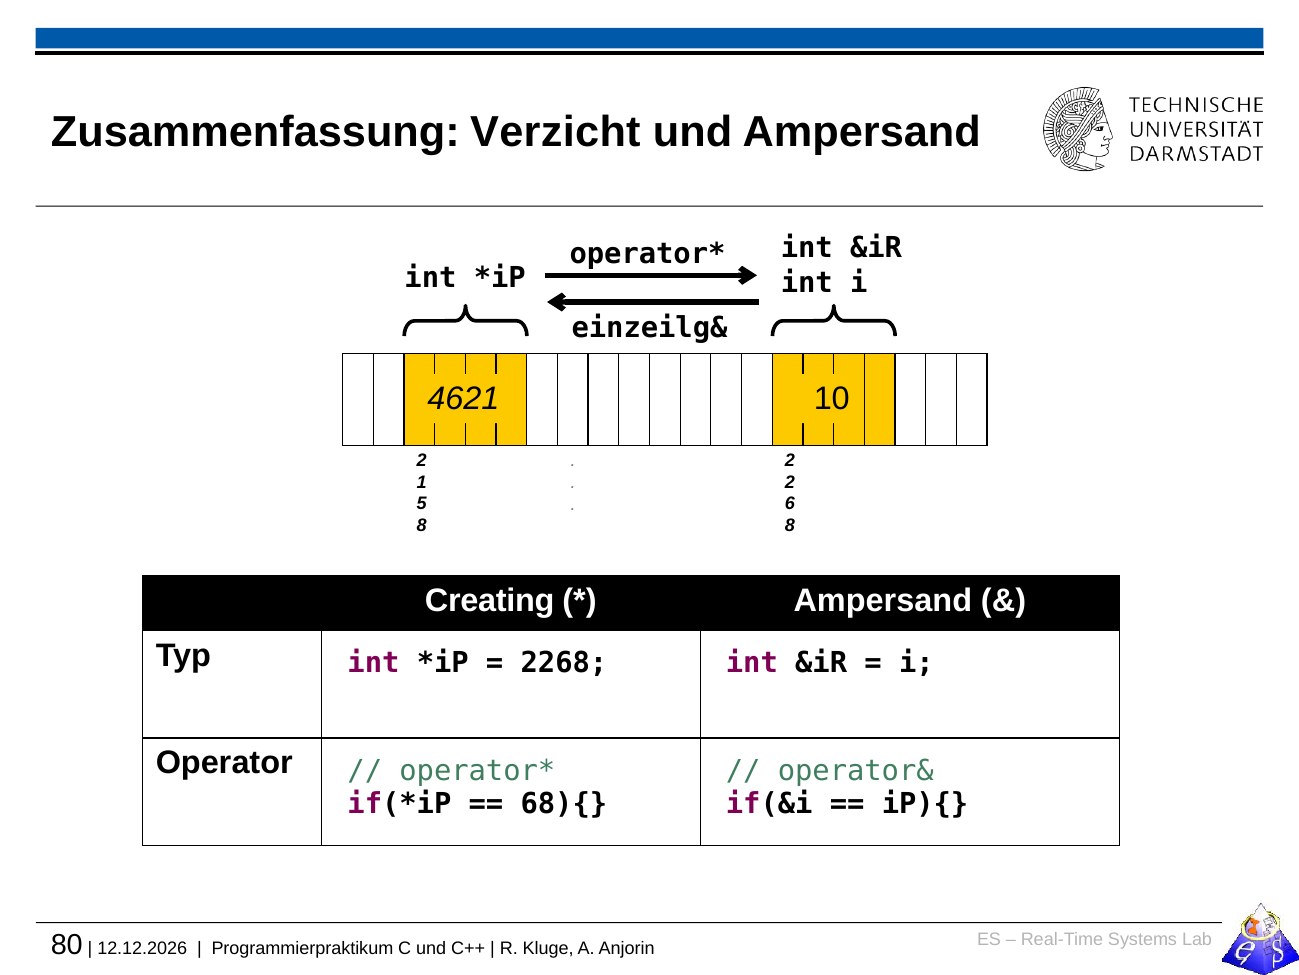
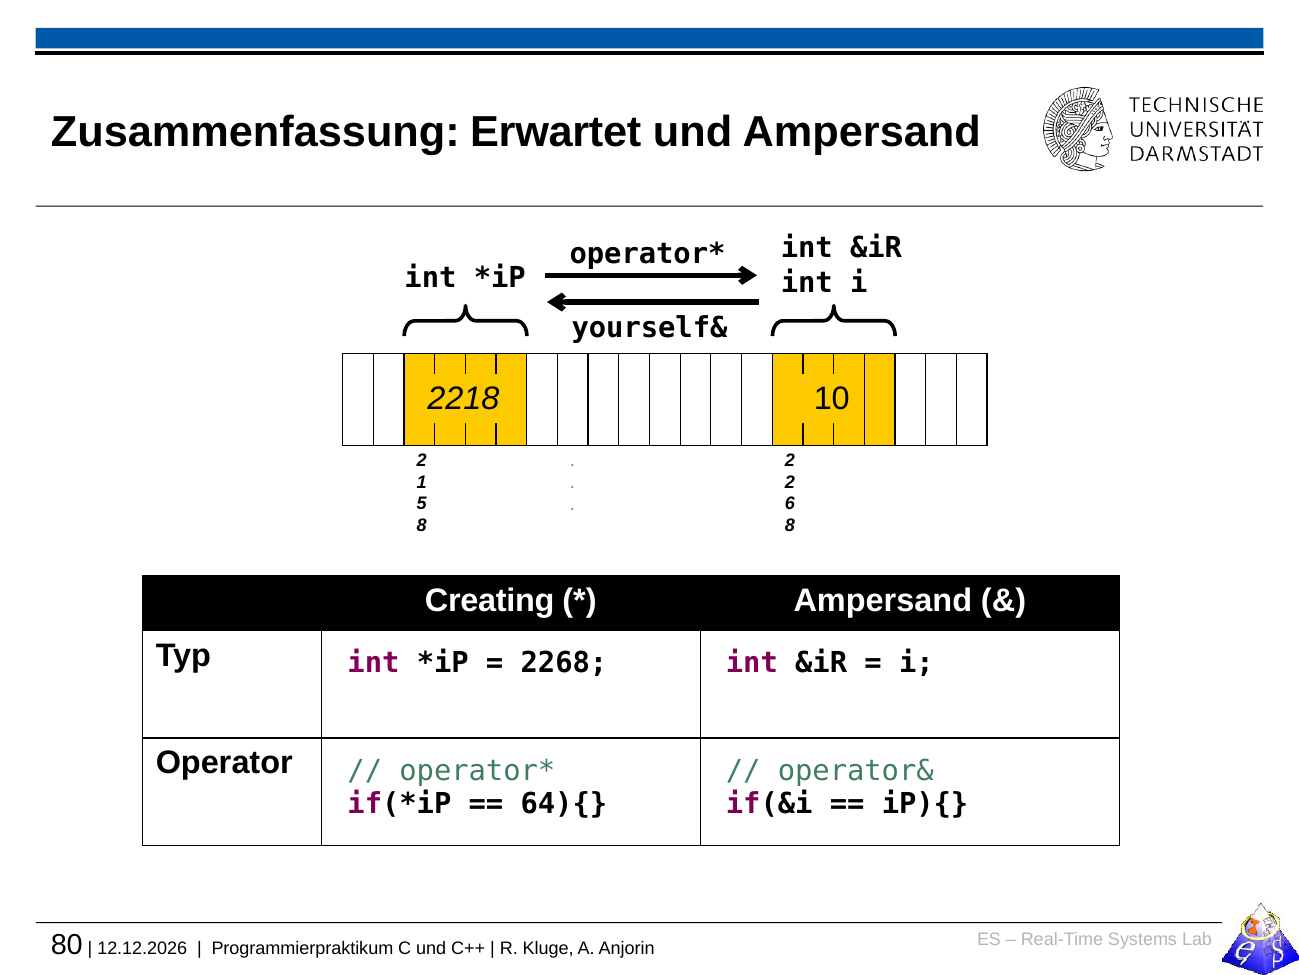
Verzicht: Verzicht -> Erwartet
einzeilg&: einzeilg& -> yourself&
4621: 4621 -> 2218
68){: 68){ -> 64){
